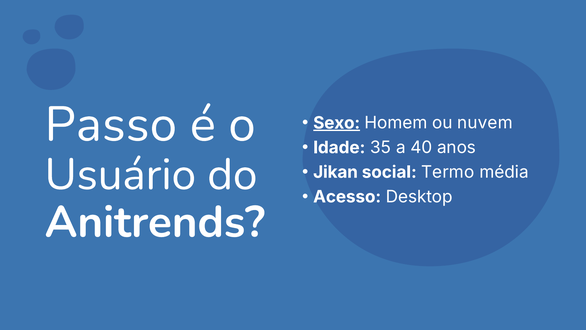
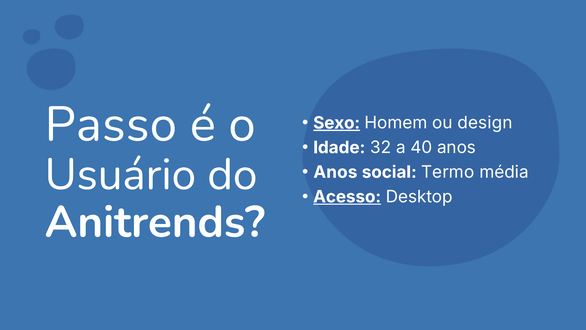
nuvem: nuvem -> design
35: 35 -> 32
Jikan at (336, 172): Jikan -> Anos
Acesso underline: none -> present
